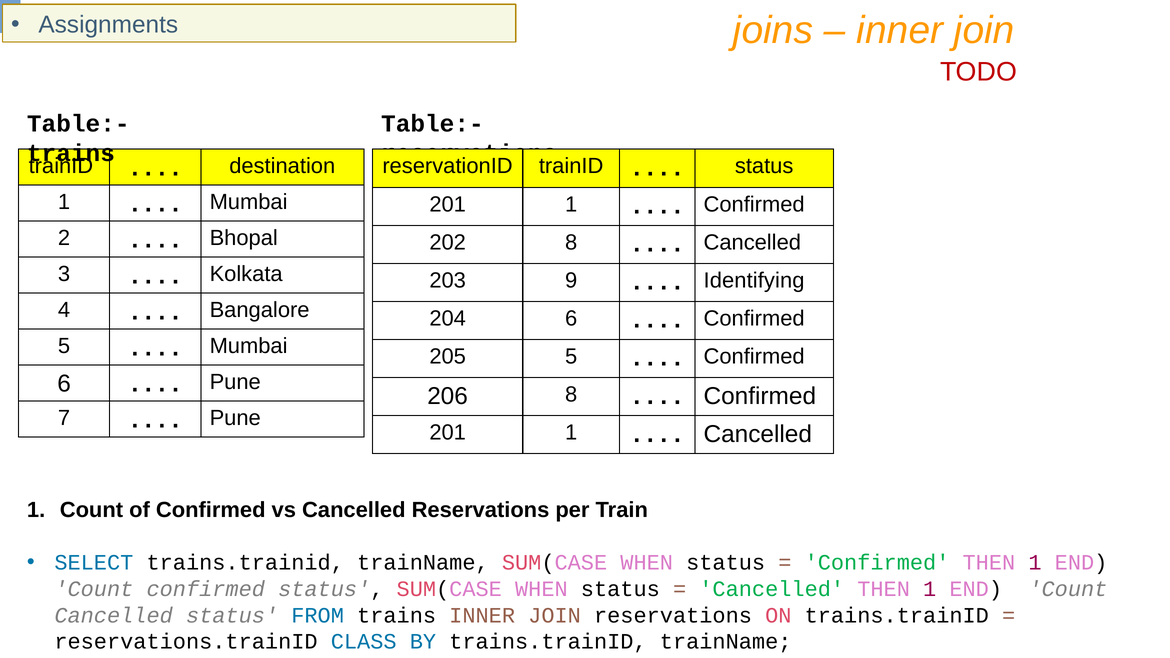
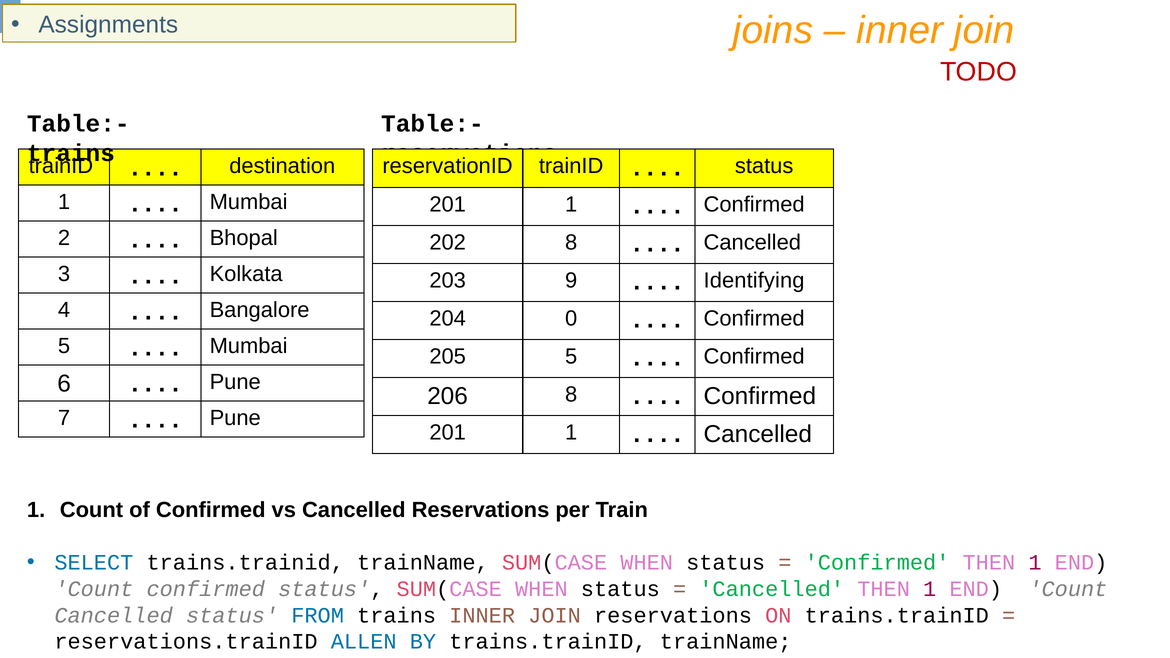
204 6: 6 -> 0
CLASS: CLASS -> ALLEN
